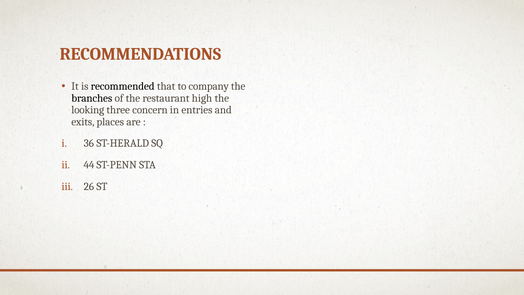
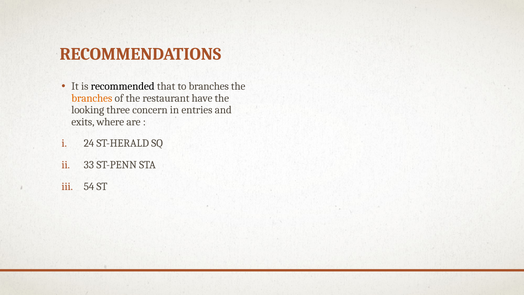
to company: company -> branches
branches at (92, 98) colour: black -> orange
high: high -> have
places: places -> where
36: 36 -> 24
44: 44 -> 33
26: 26 -> 54
